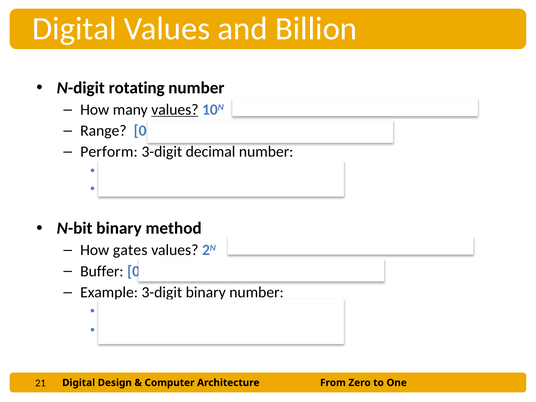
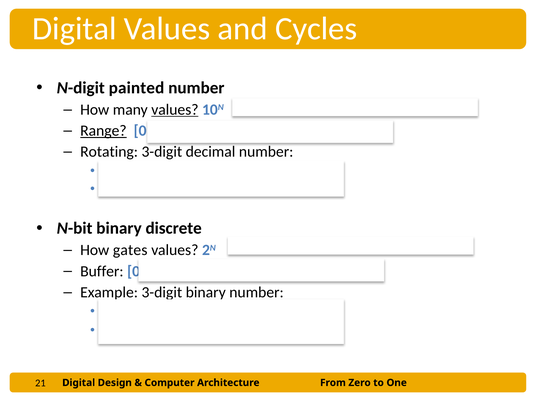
Billion: Billion -> Cycles
rotating: rotating -> painted
Range at (103, 131) underline: none -> present
Perform: Perform -> Rotating
method: method -> discrete
